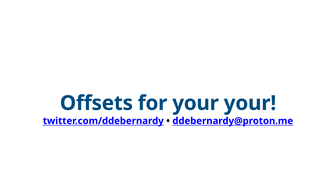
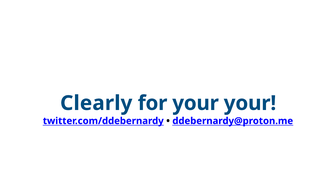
Offsets: Offsets -> Clearly
